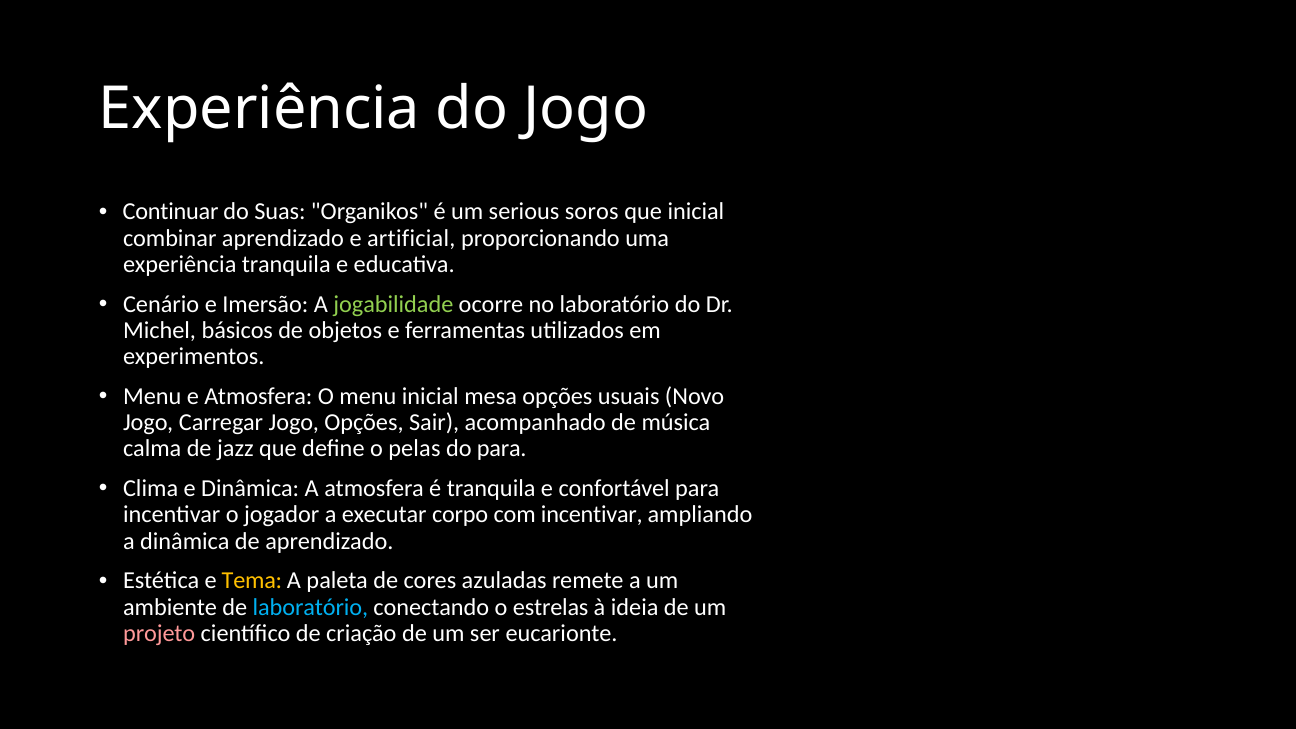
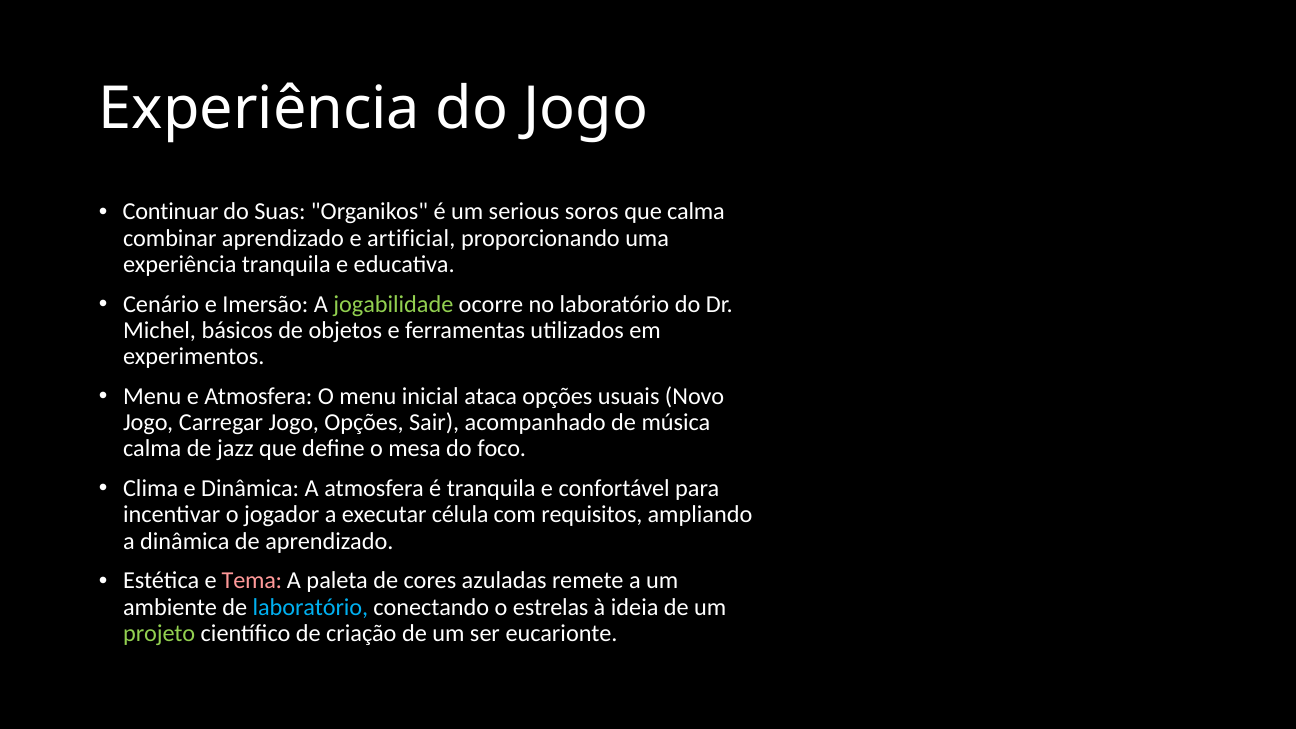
que inicial: inicial -> calma
mesa: mesa -> ataca
pelas: pelas -> mesa
do para: para -> foco
corpo: corpo -> célula
com incentivar: incentivar -> requisitos
Tema colour: yellow -> pink
projeto colour: pink -> light green
